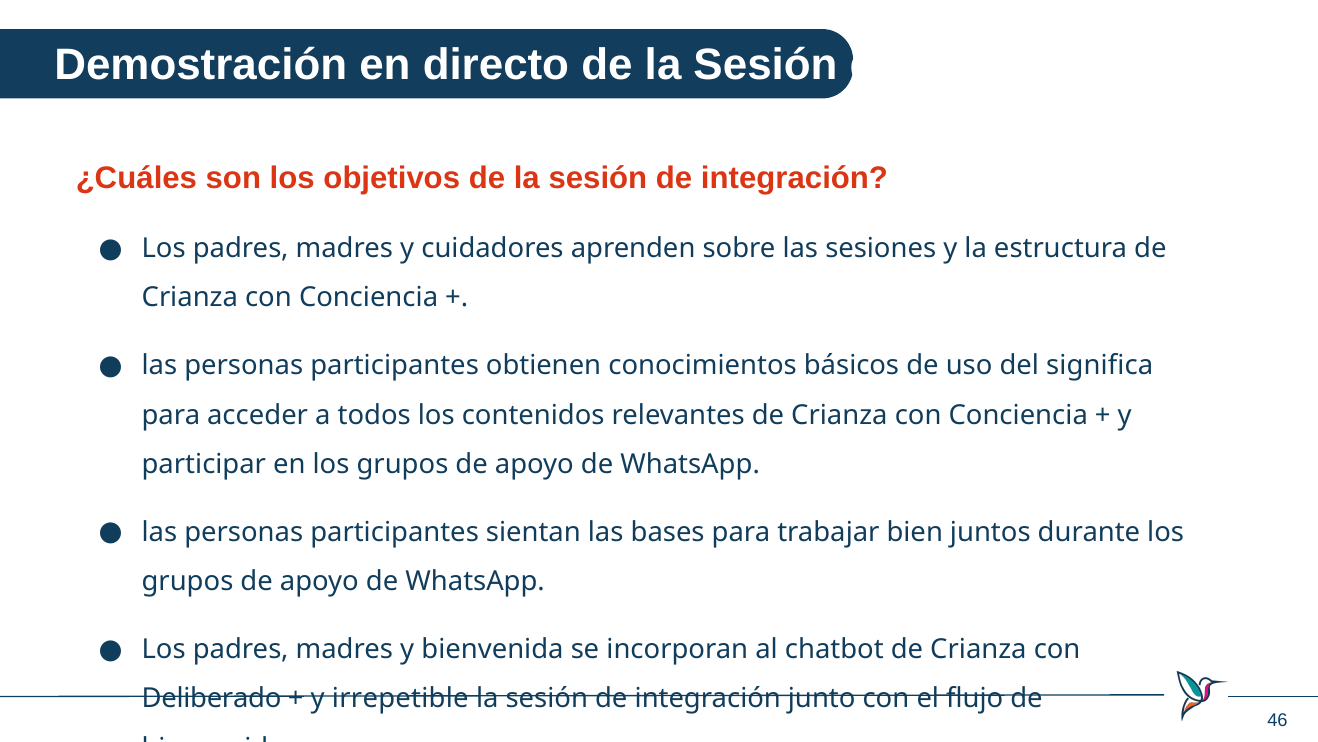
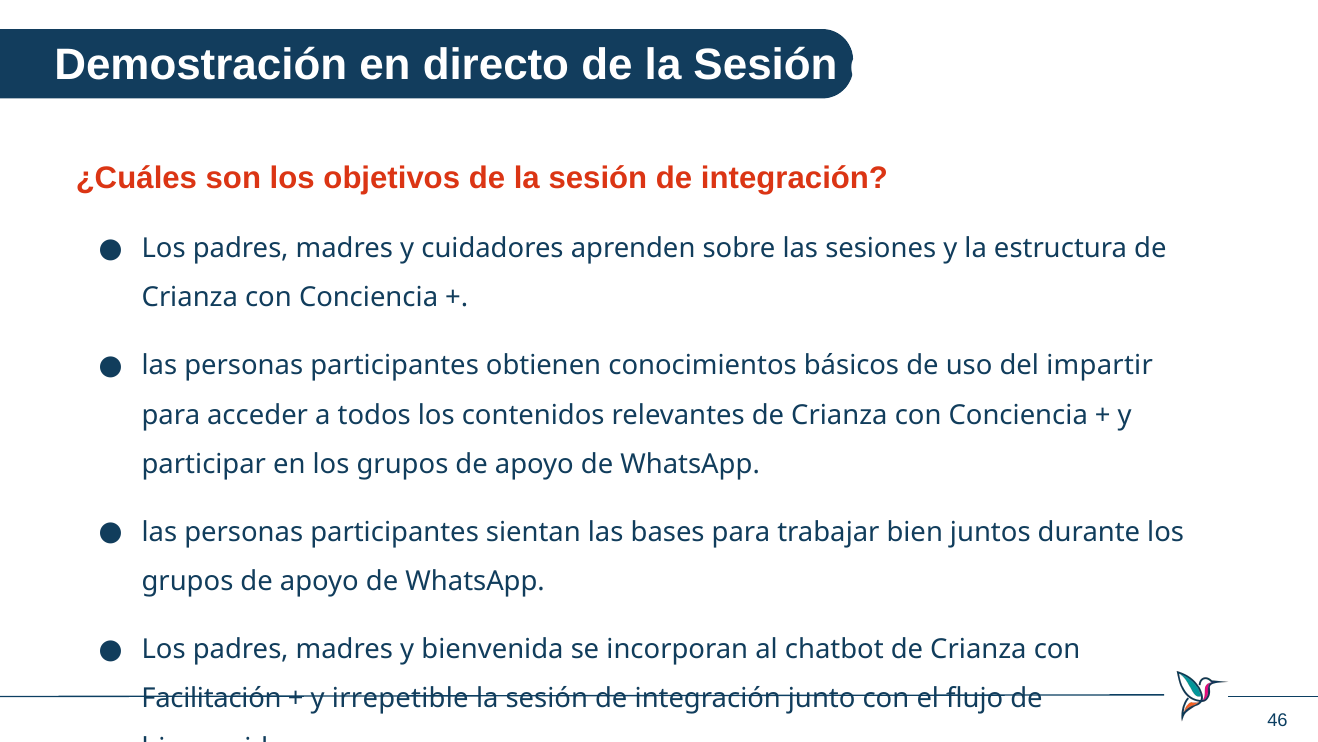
significa: significa -> impartir
Deliberado: Deliberado -> Facilitación
